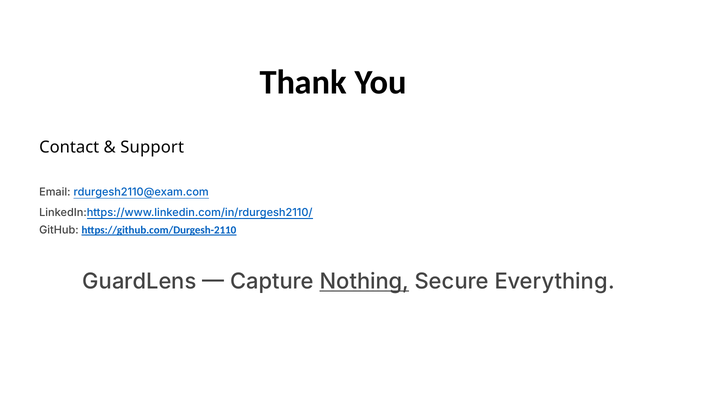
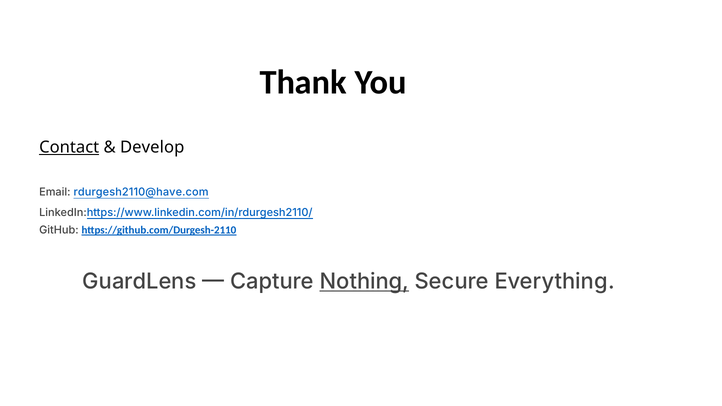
Contact underline: none -> present
Support: Support -> Develop
rdurgesh2110@exam.com: rdurgesh2110@exam.com -> rdurgesh2110@have.com
